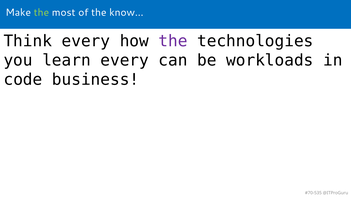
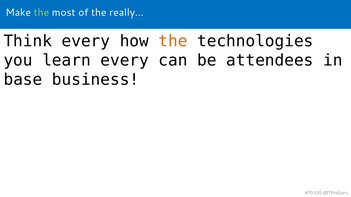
know…: know… -> really…
the at (173, 41) colour: purple -> orange
workloads: workloads -> attendees
code: code -> base
